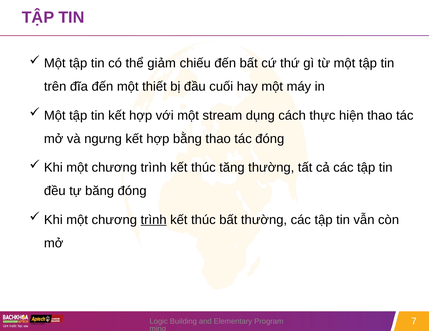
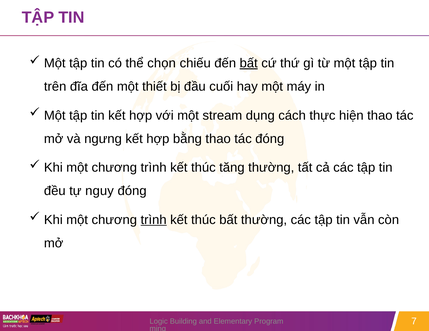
giảm: giảm -> chọn
bất at (249, 63) underline: none -> present
băng: băng -> nguy
